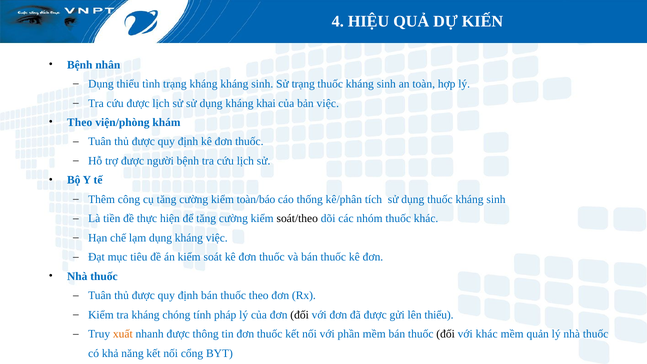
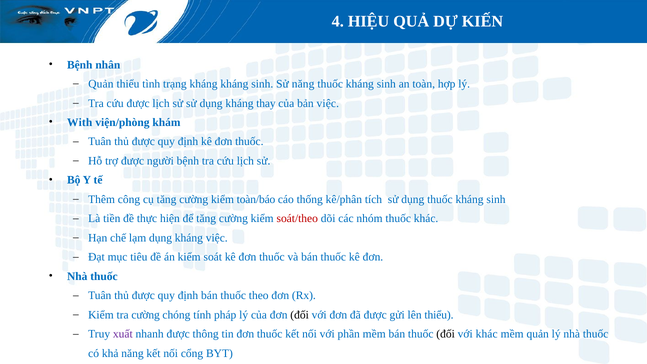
Dụng at (101, 84): Dụng -> Quản
Sử trạng: trạng -> năng
khai: khai -> thay
Theo at (80, 122): Theo -> With
soát/theo colour: black -> red
tra kháng: kháng -> cường
xuất colour: orange -> purple
